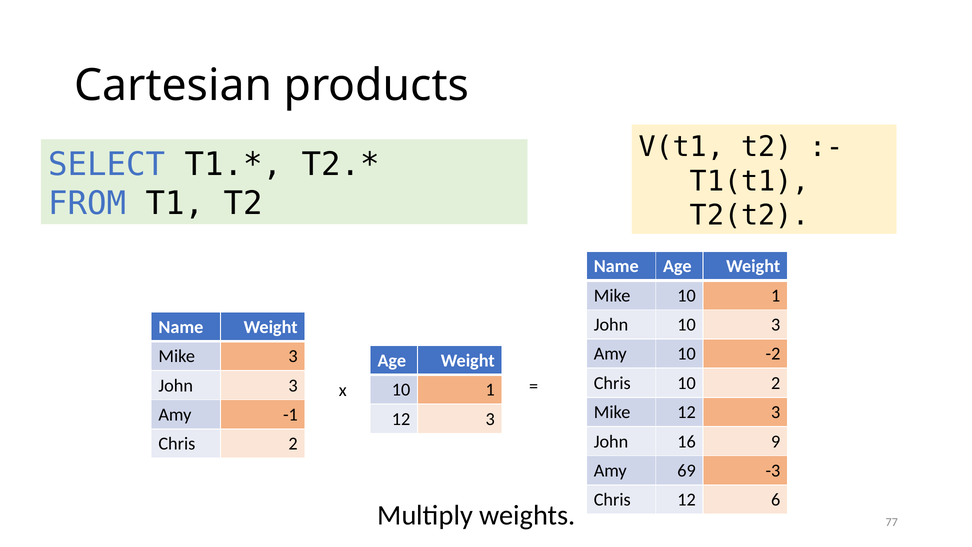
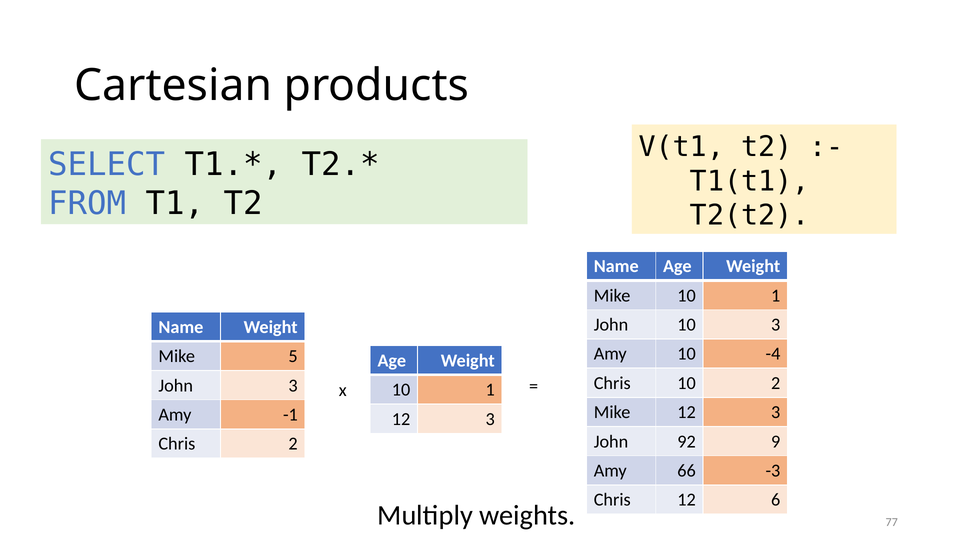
-2: -2 -> -4
Mike 3: 3 -> 5
16: 16 -> 92
69: 69 -> 66
